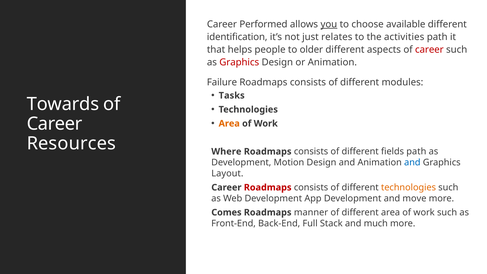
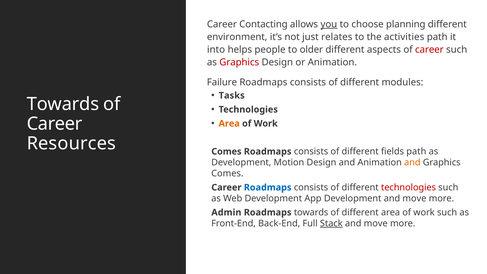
Performed: Performed -> Contacting
available: available -> planning
identification: identification -> environment
that: that -> into
Where at (226, 151): Where -> Comes
and at (412, 162) colour: blue -> orange
Layout at (227, 173): Layout -> Comes
Roadmaps at (268, 187) colour: red -> blue
technologies at (409, 187) colour: orange -> red
Comes: Comes -> Admin
Roadmaps manner: manner -> towards
Stack underline: none -> present
much at (376, 223): much -> move
